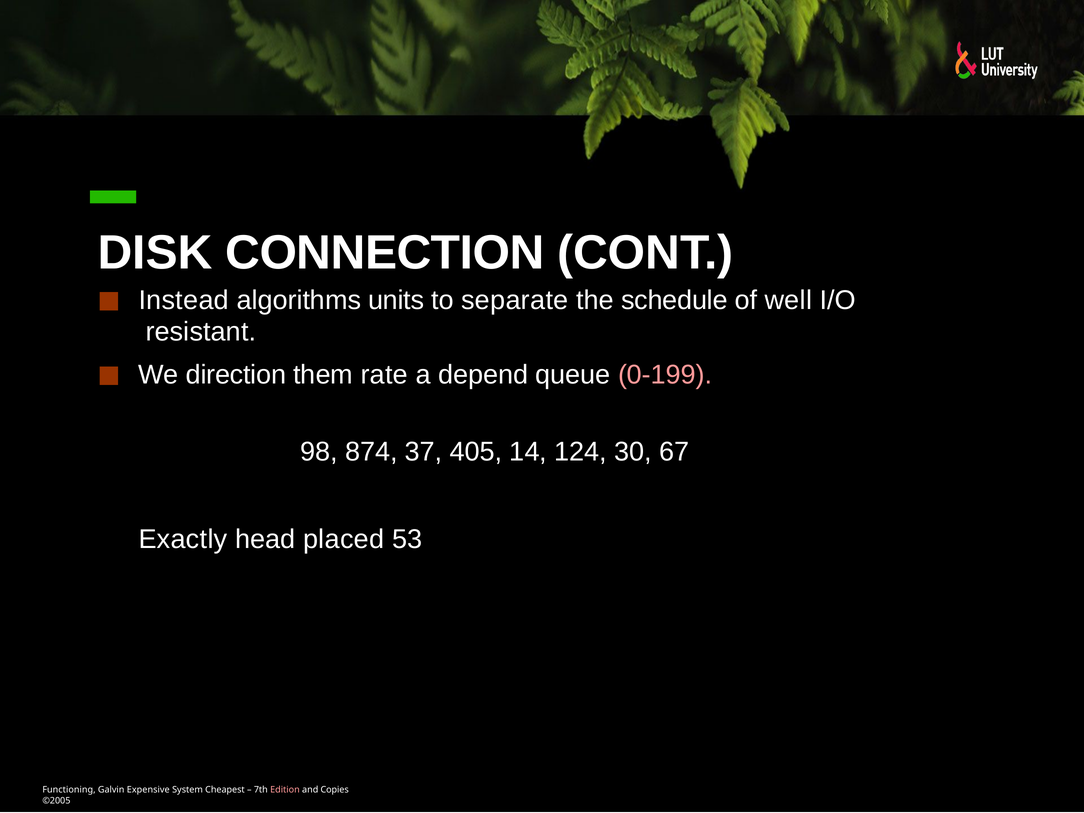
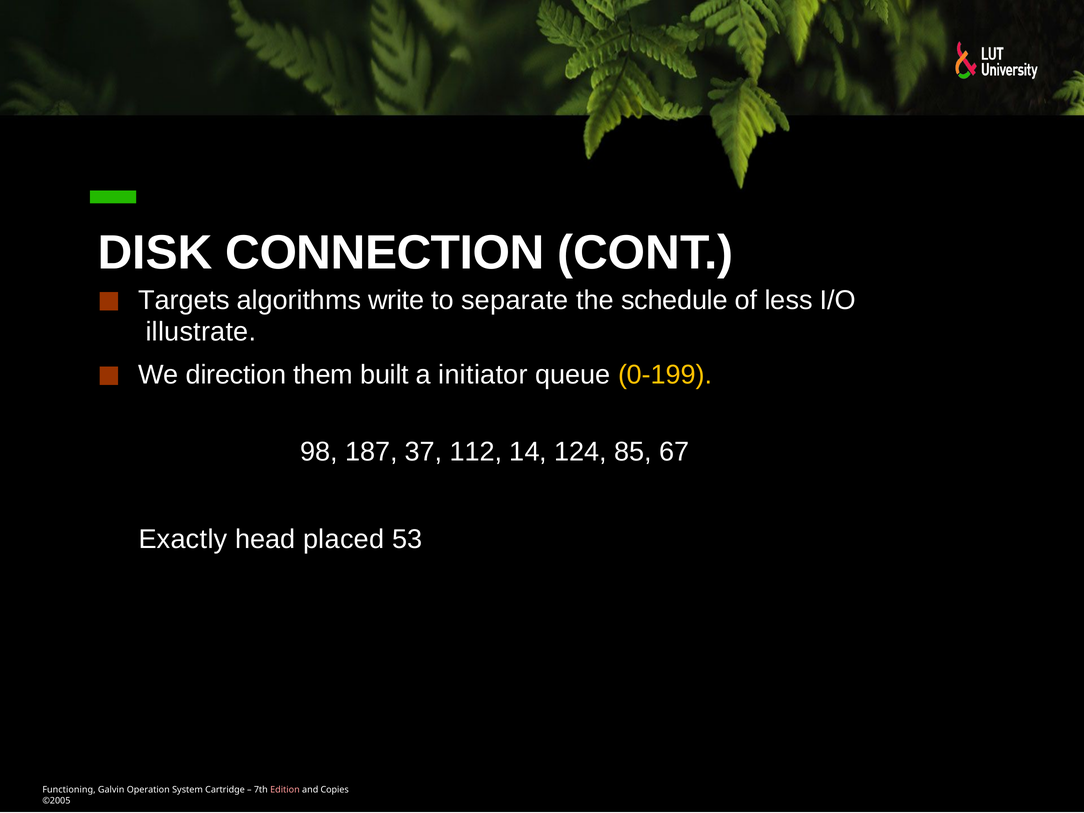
Instead: Instead -> Targets
units: units -> write
well: well -> less
resistant: resistant -> illustrate
rate: rate -> built
depend: depend -> initiator
0-199 colour: pink -> yellow
874: 874 -> 187
405: 405 -> 112
30: 30 -> 85
Expensive: Expensive -> Operation
Cheapest: Cheapest -> Cartridge
